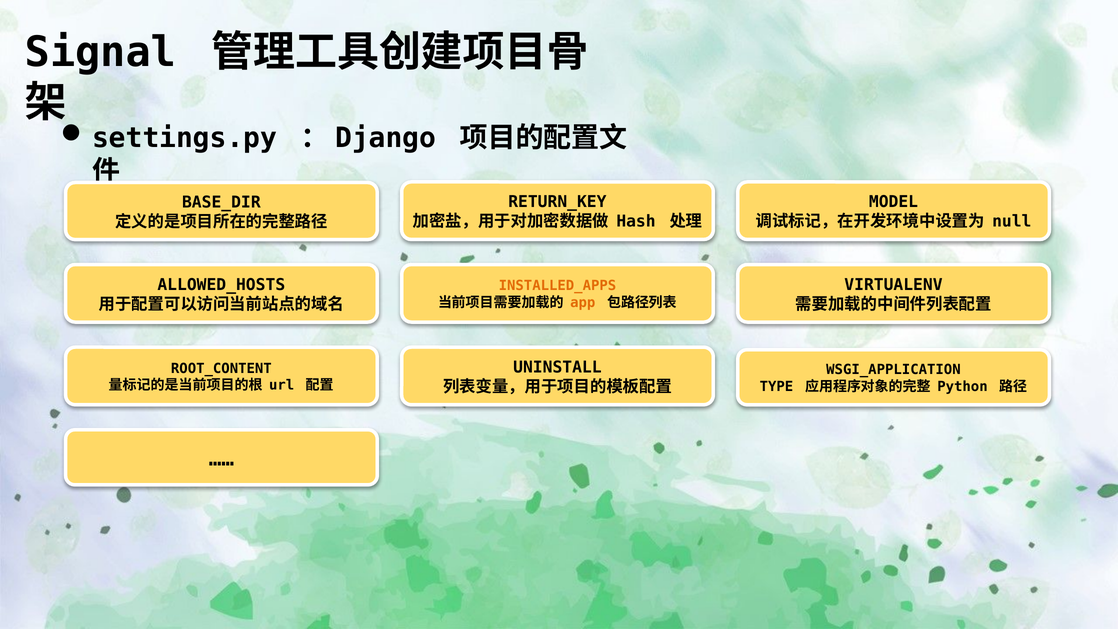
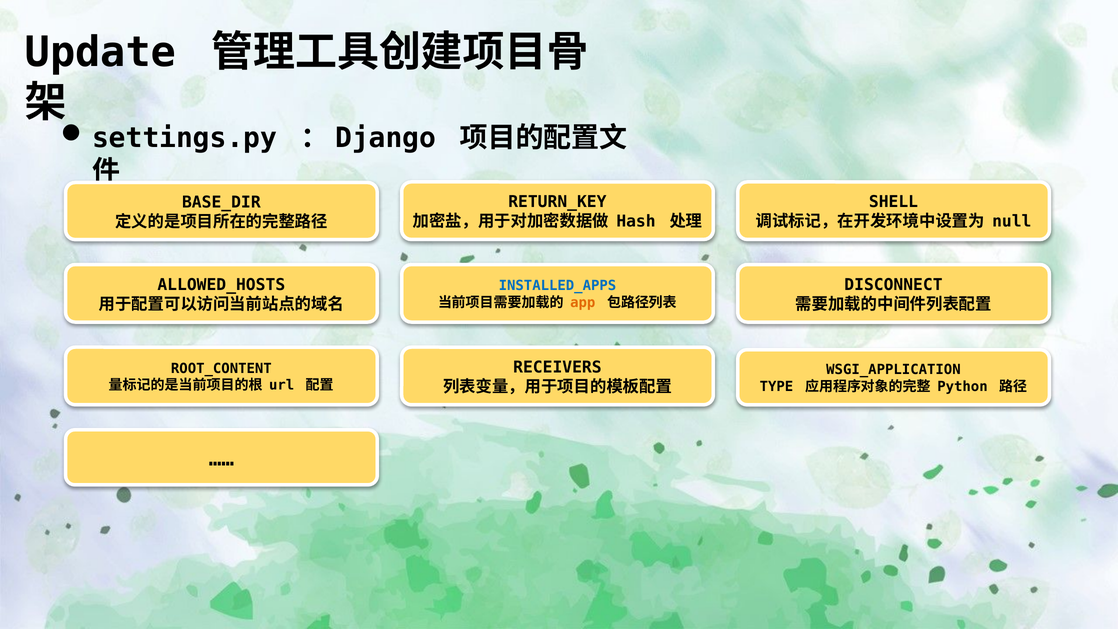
Signal: Signal -> Update
MODEL: MODEL -> SHELL
VIRTUALENV: VIRTUALENV -> DISCONNECT
INSTALLED_APPS colour: orange -> blue
UNINSTALL: UNINSTALL -> RECEIVERS
